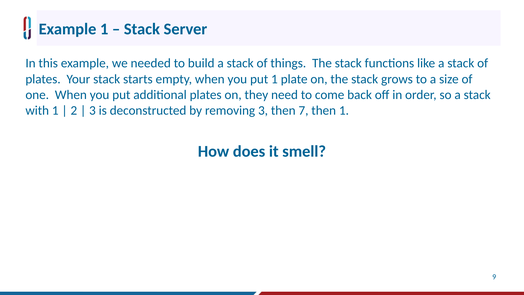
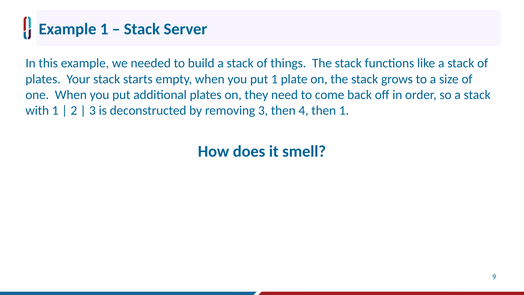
7: 7 -> 4
